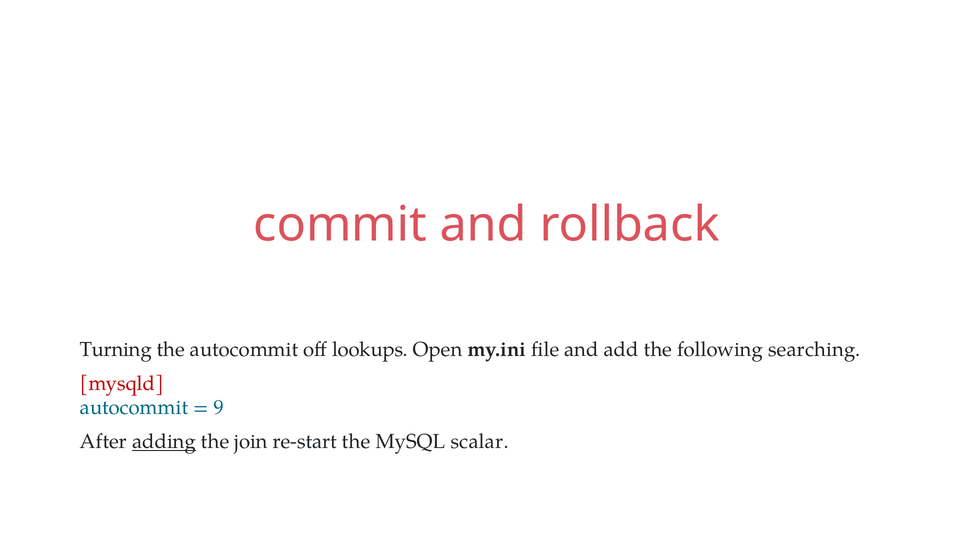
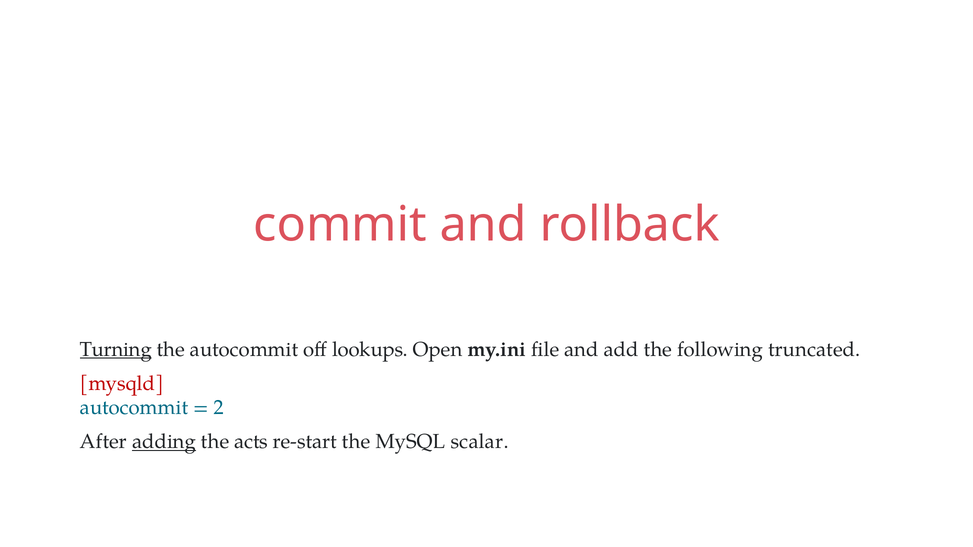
Turning underline: none -> present
searching: searching -> truncated
9: 9 -> 2
join: join -> acts
